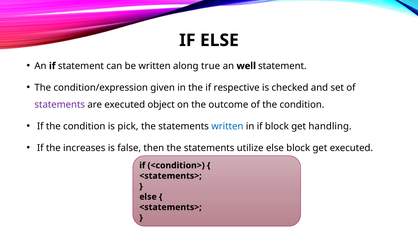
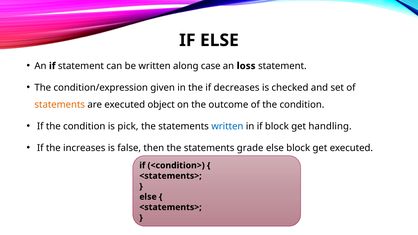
true: true -> case
well: well -> loss
respective: respective -> decreases
statements at (60, 105) colour: purple -> orange
utilize: utilize -> grade
